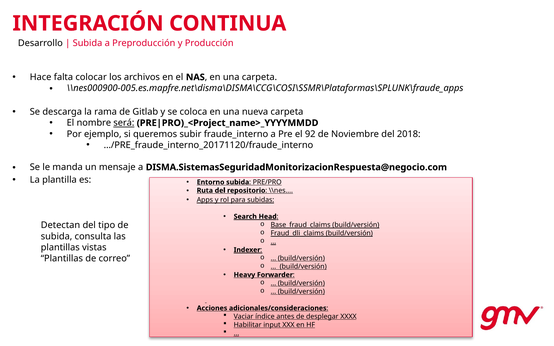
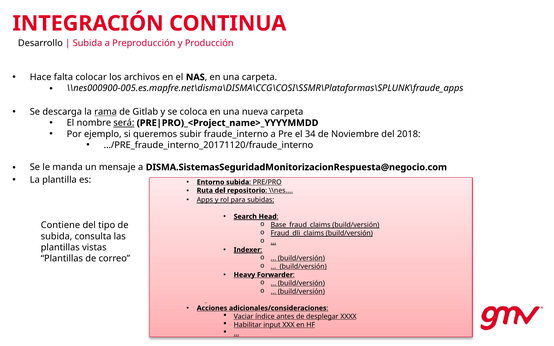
rama underline: none -> present
92: 92 -> 34
Detectan: Detectan -> Contiene
